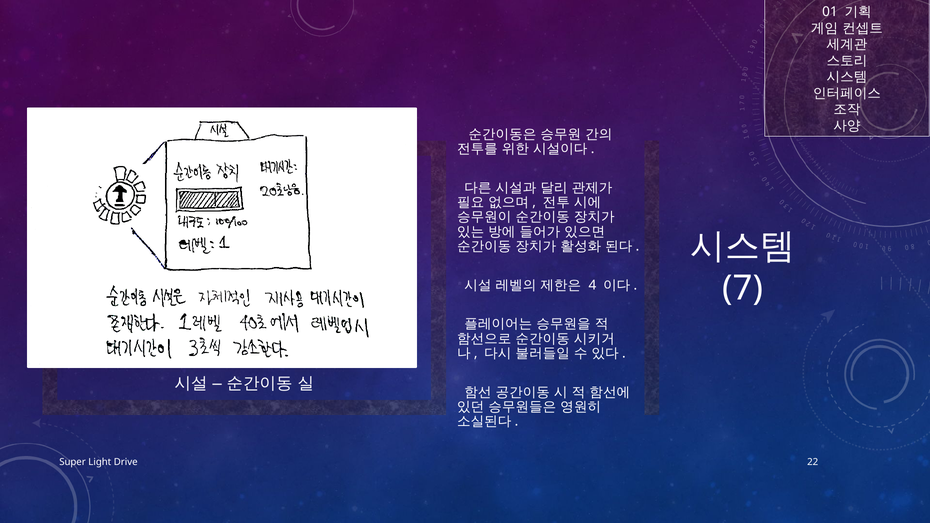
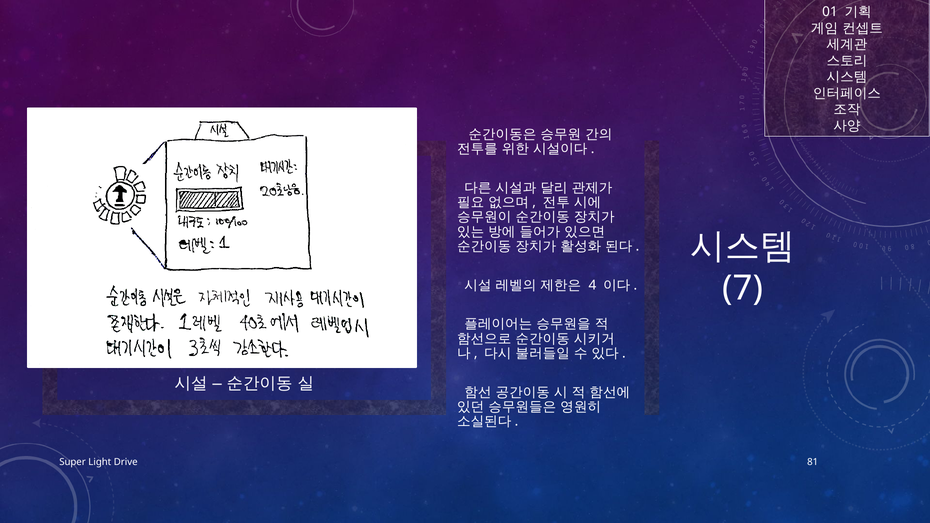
22: 22 -> 81
